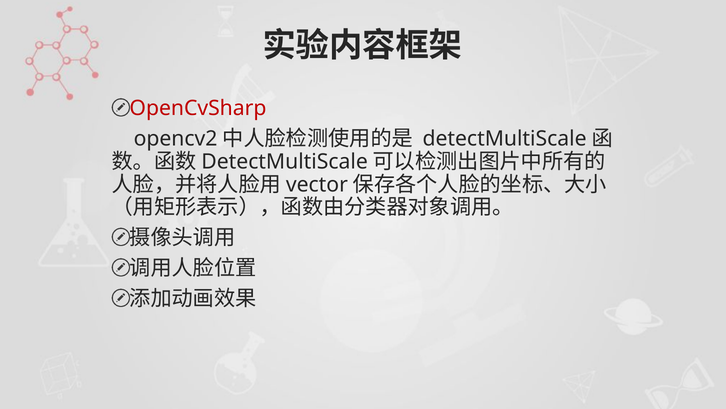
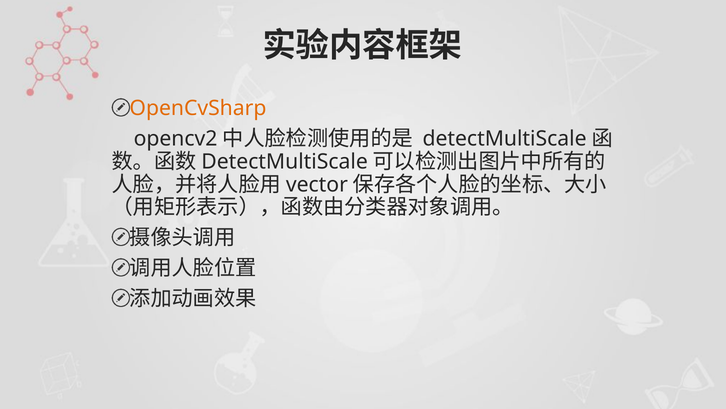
OpenCvSharp colour: red -> orange
